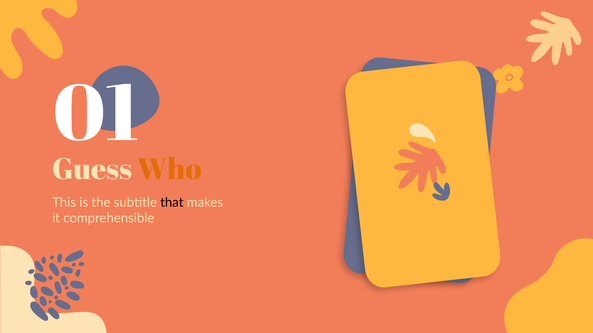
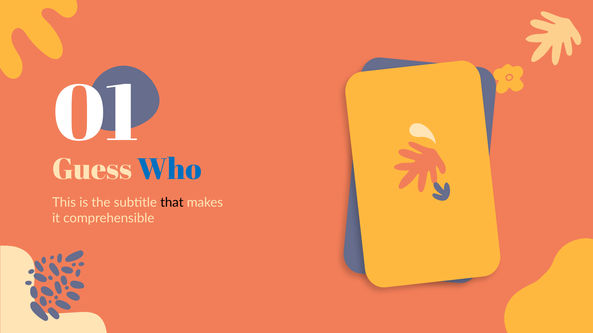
Who colour: orange -> blue
